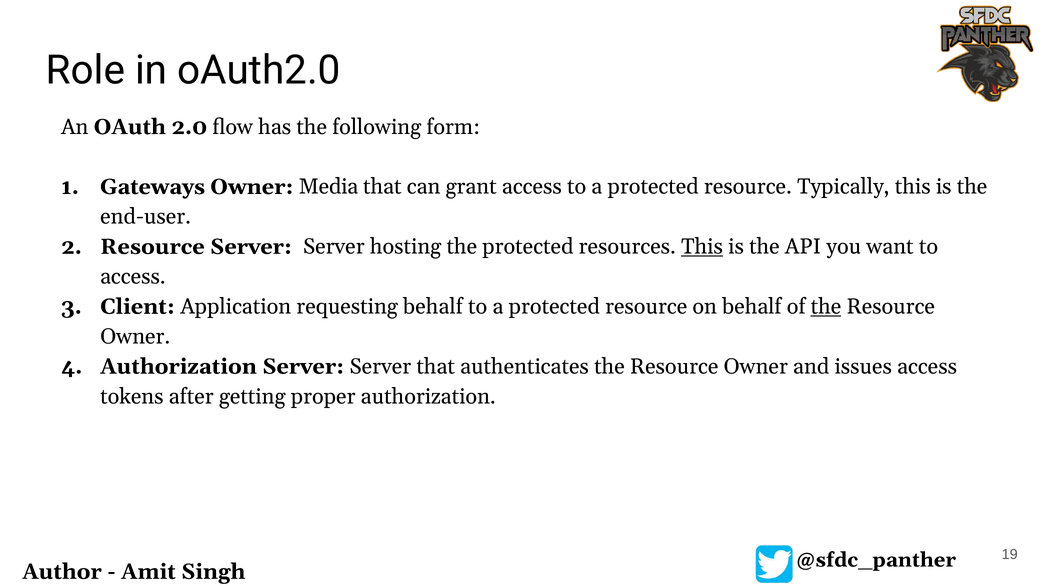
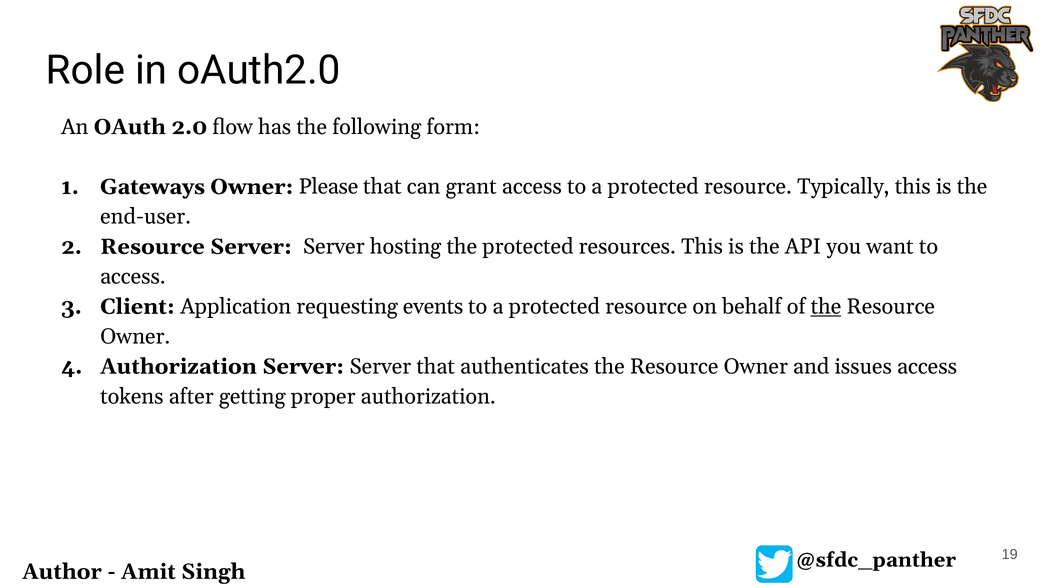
Media: Media -> Please
This at (702, 247) underline: present -> none
requesting behalf: behalf -> events
